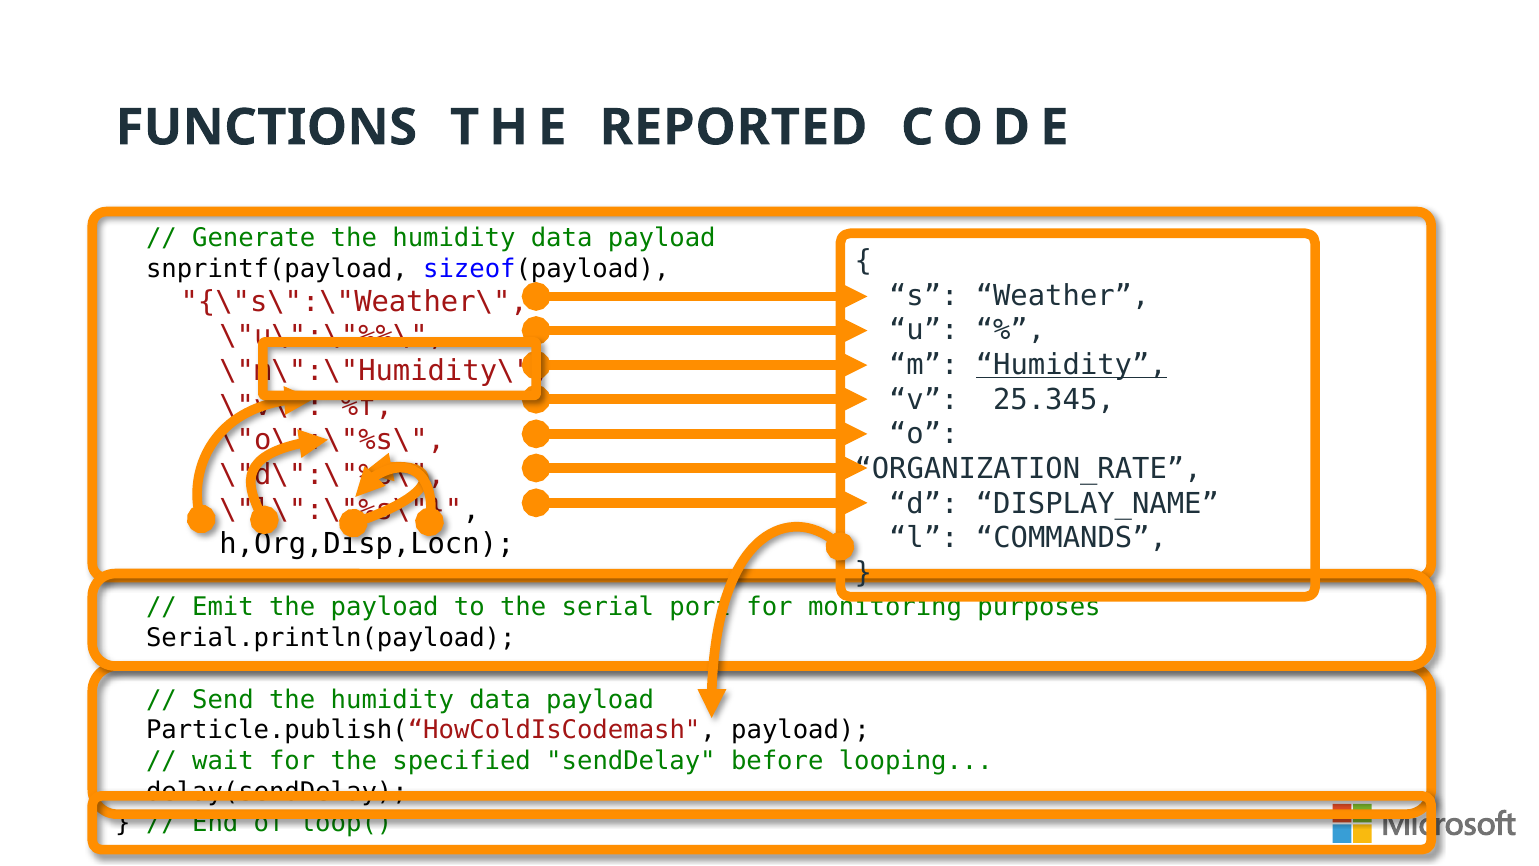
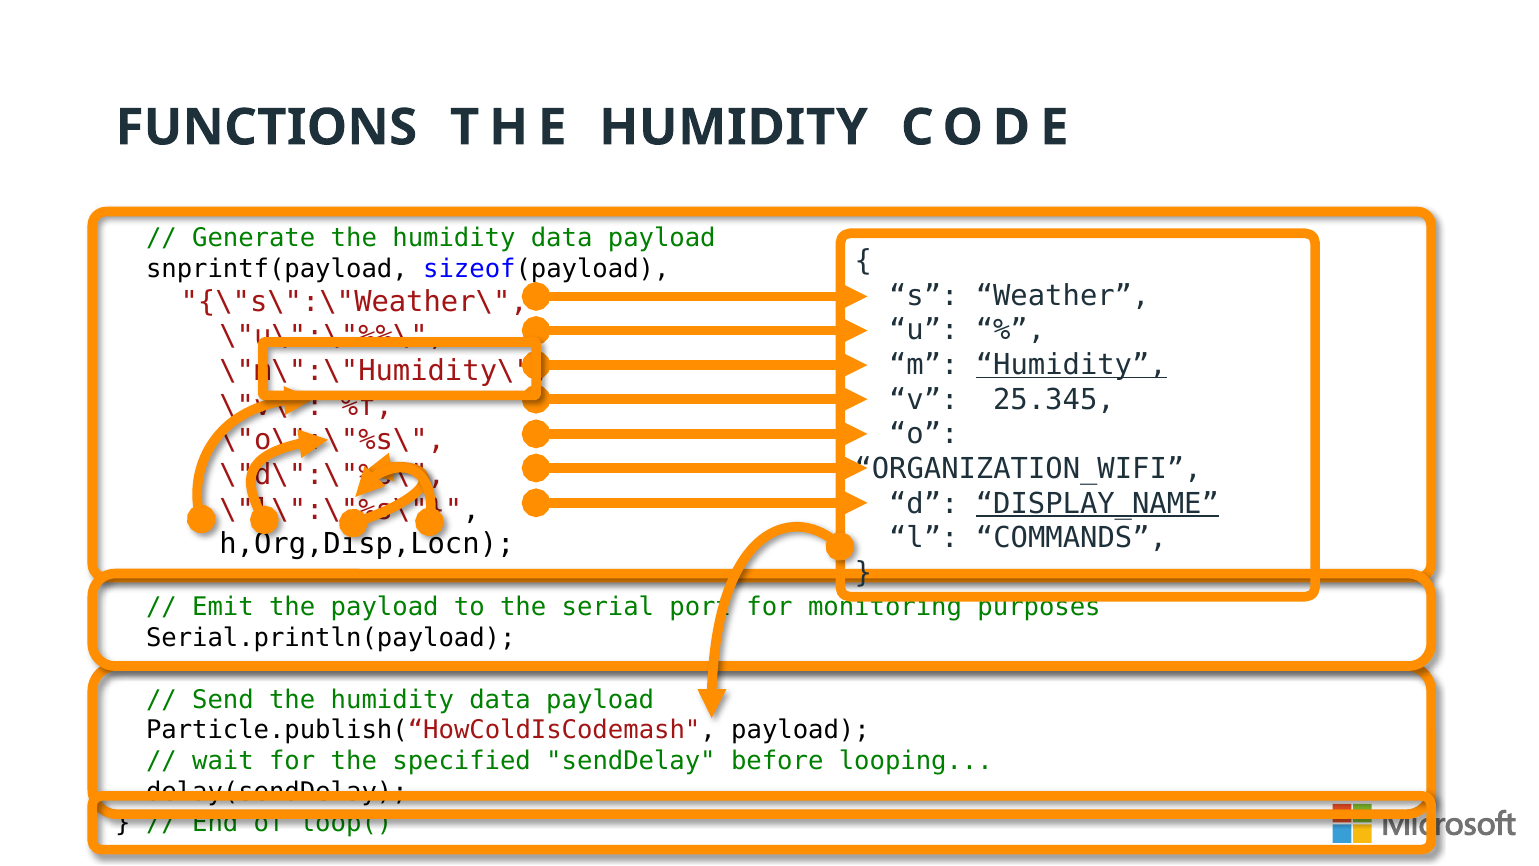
REPORTED at (734, 127): REPORTED -> HUMIDITY
ORGANIZATION_RATE: ORGANIZATION_RATE -> ORGANIZATION_WIFI
DISPLAY_NAME underline: none -> present
